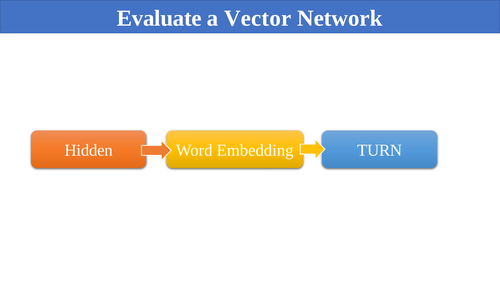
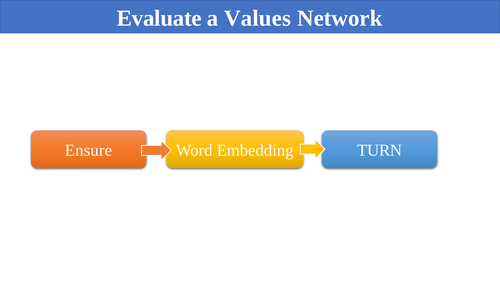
Vector: Vector -> Values
Hidden: Hidden -> Ensure
